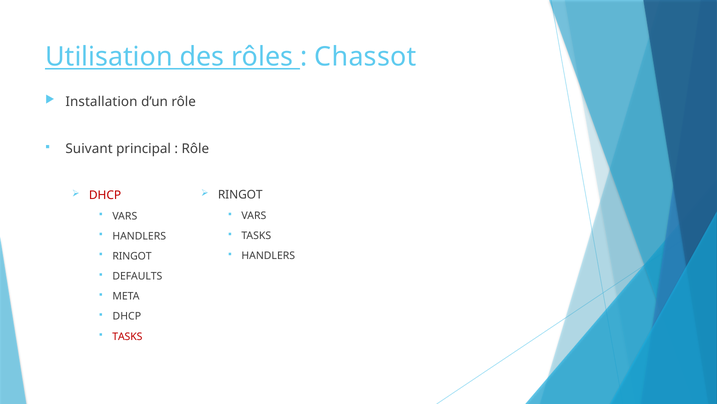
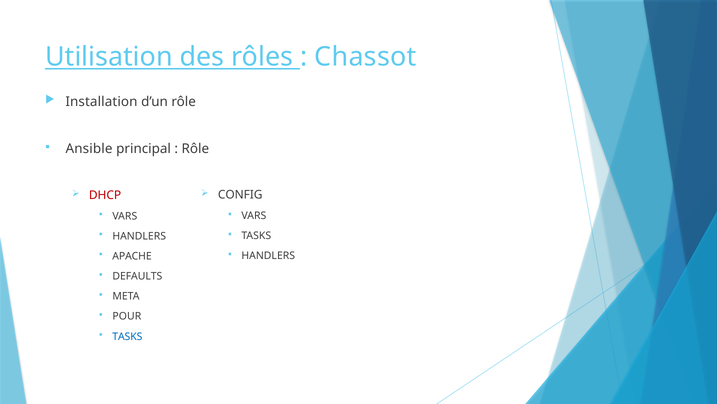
Suivant: Suivant -> Ansible
RINGOT at (240, 195): RINGOT -> CONFIG
RINGOT at (132, 256): RINGOT -> APACHE
DHCP at (127, 316): DHCP -> POUR
TASKS at (127, 336) colour: red -> blue
